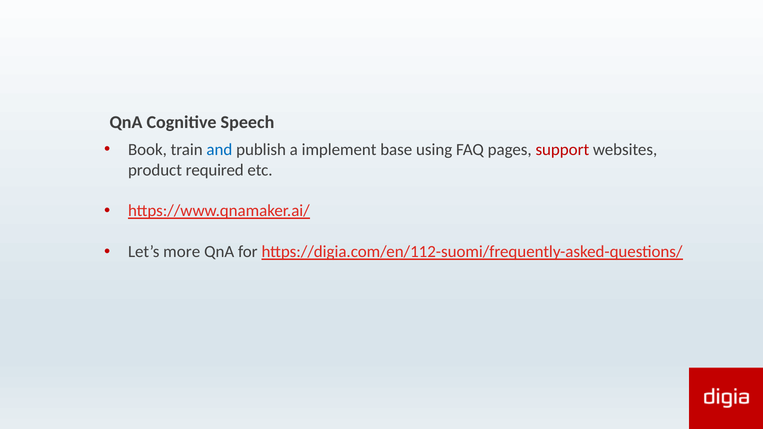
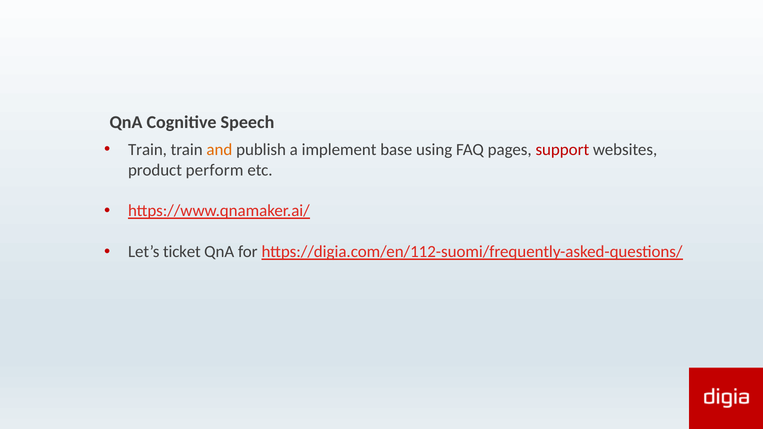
Book at (147, 150): Book -> Train
and colour: blue -> orange
required: required -> perform
more: more -> ticket
